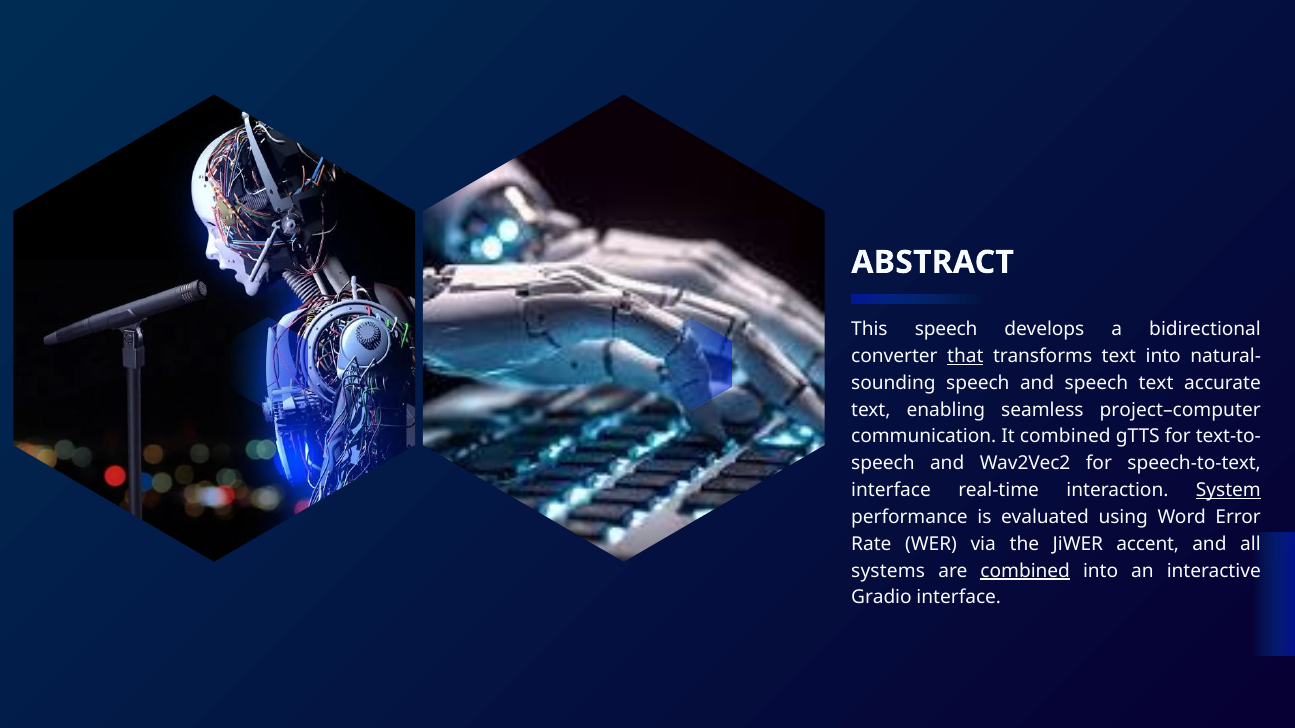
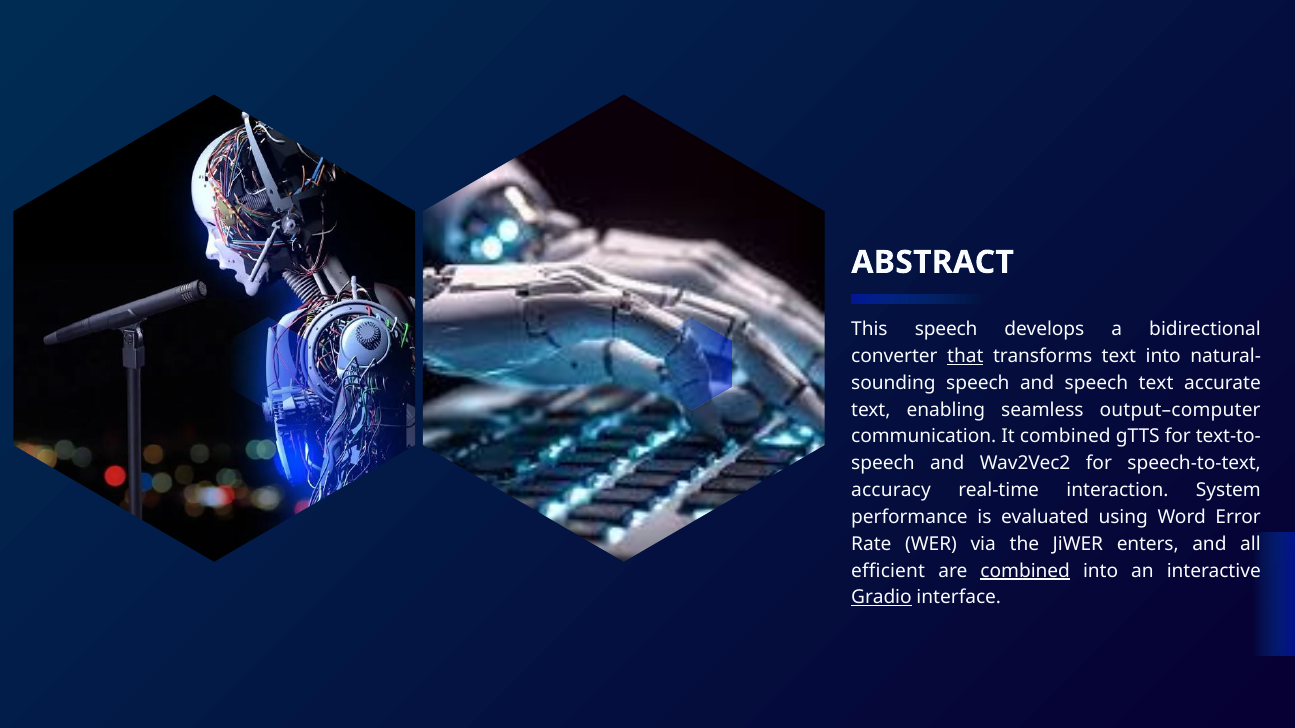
project–computer: project–computer -> output–computer
interface at (891, 491): interface -> accuracy
System underline: present -> none
accent: accent -> enters
systems: systems -> efficient
Gradio underline: none -> present
